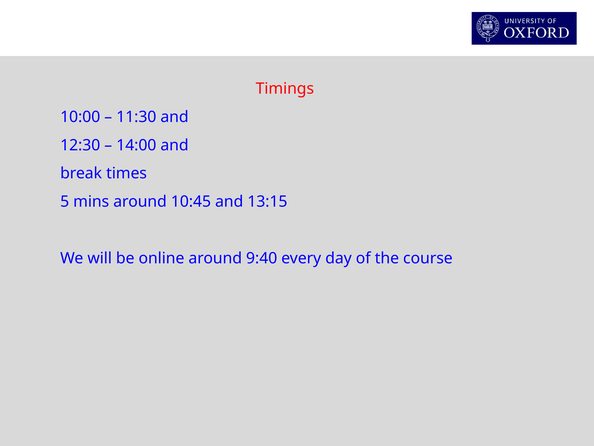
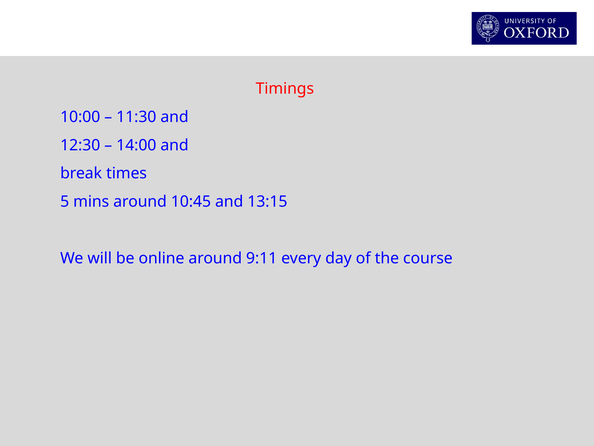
9:40: 9:40 -> 9:11
